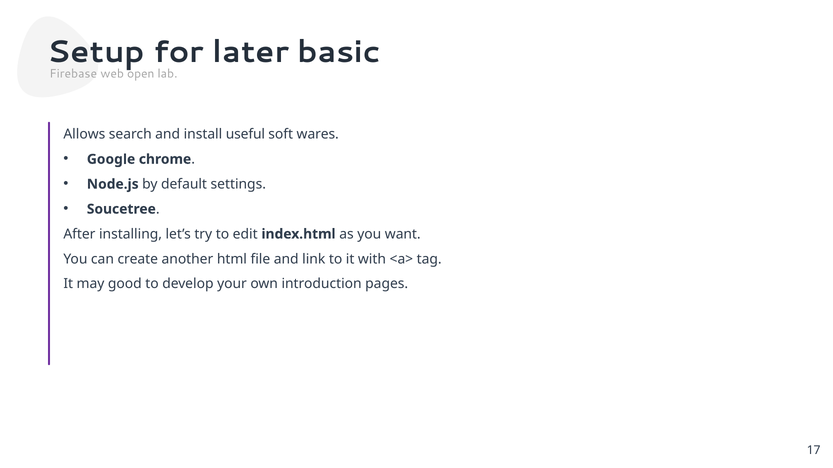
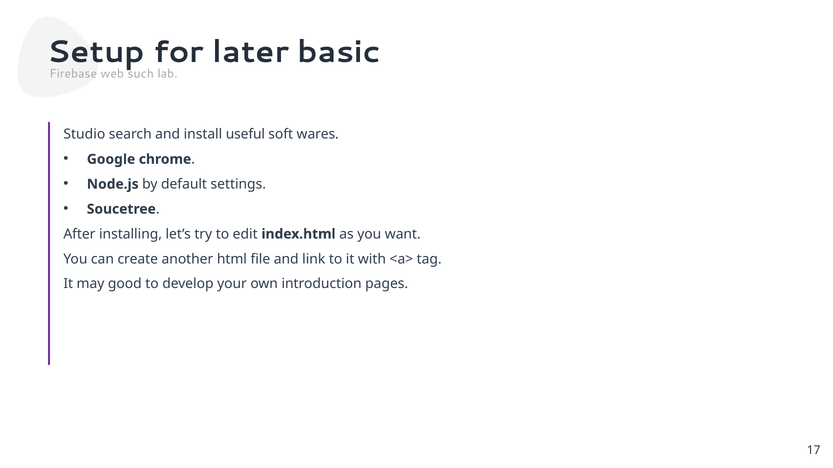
open: open -> such
Allows: Allows -> Studio
